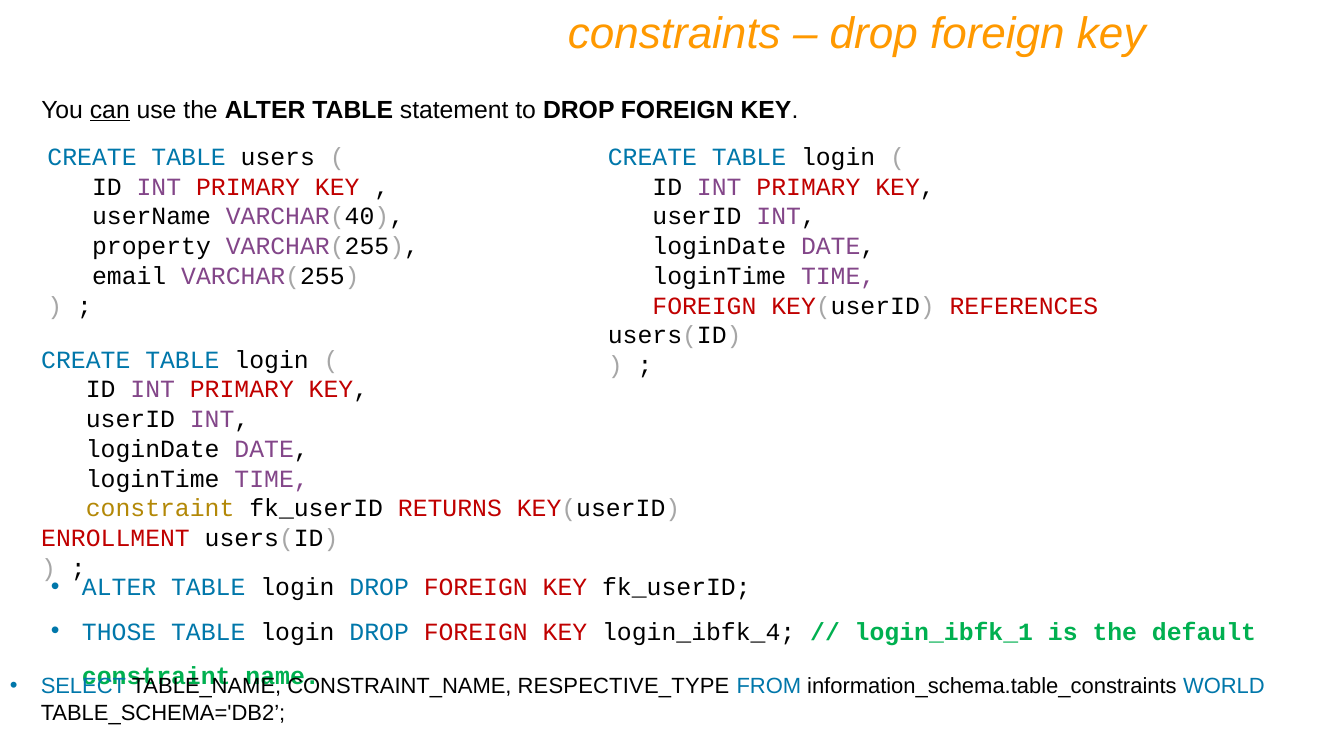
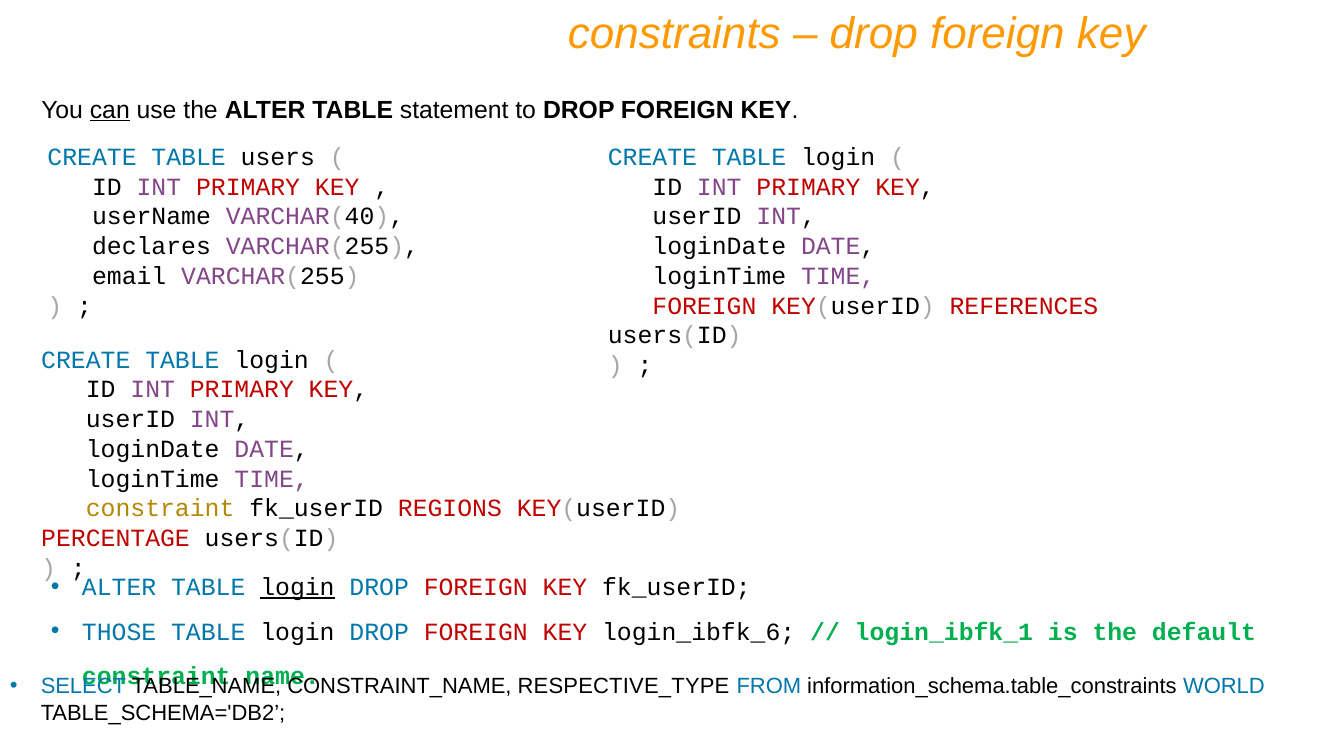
property: property -> declares
RETURNS: RETURNS -> REGIONS
ENROLLMENT: ENROLLMENT -> PERCENTAGE
login at (297, 587) underline: none -> present
login_ibfk_4: login_ibfk_4 -> login_ibfk_6
